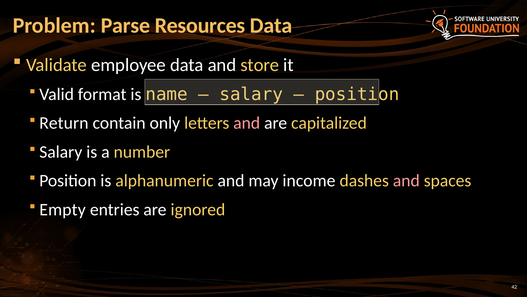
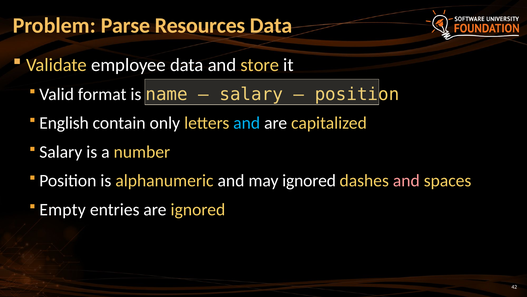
Return: Return -> English
and at (247, 123) colour: pink -> light blue
may income: income -> ignored
